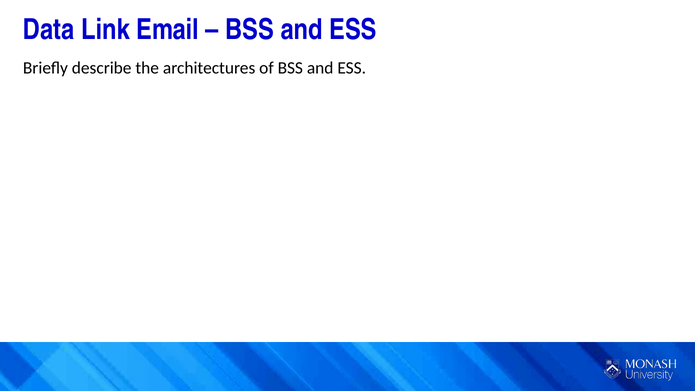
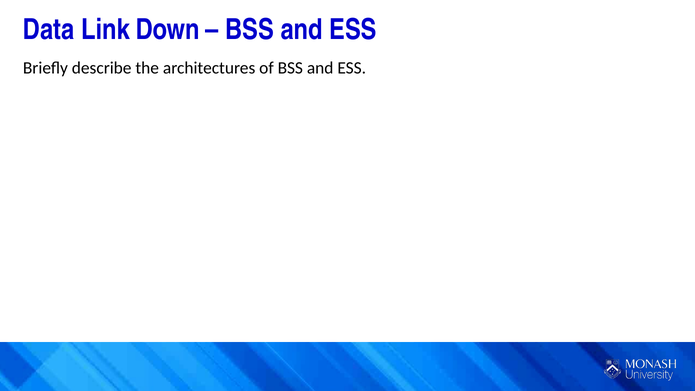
Email: Email -> Down
